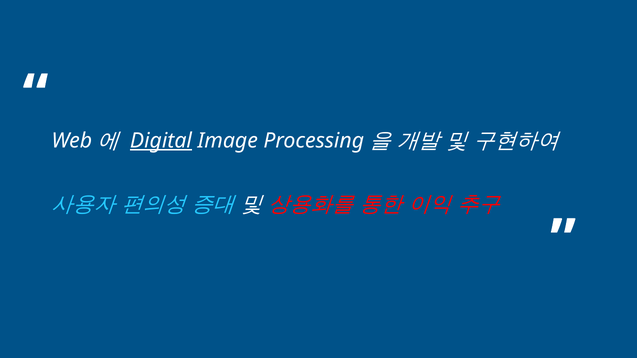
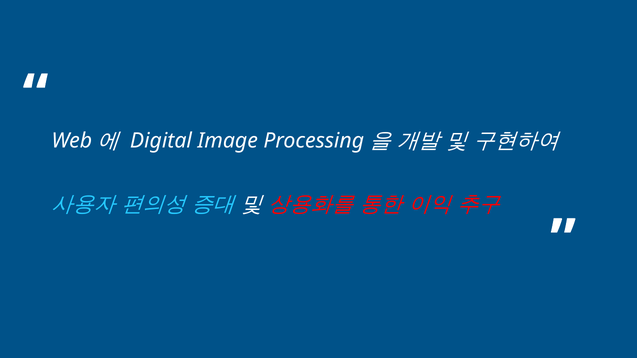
Digital underline: present -> none
